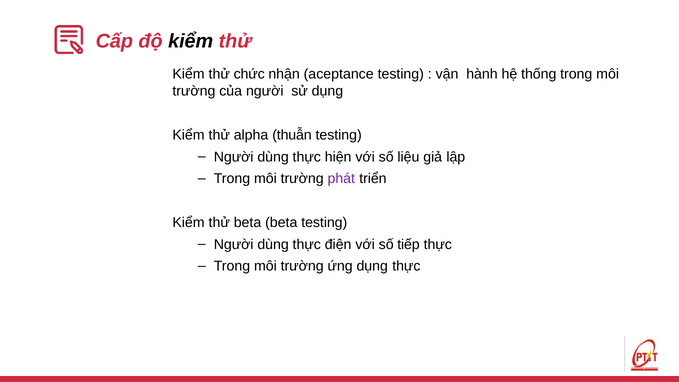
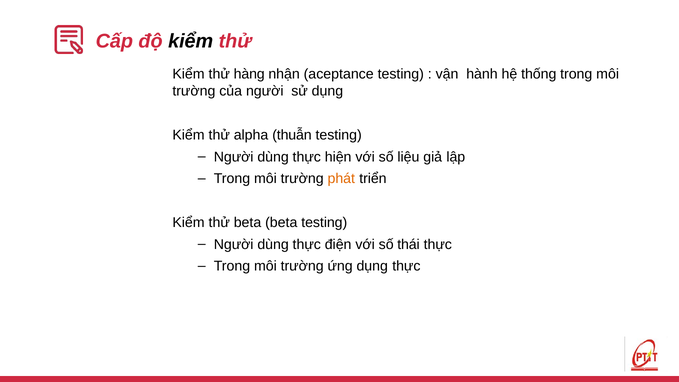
chức: chức -> hàng
phát colour: purple -> orange
tiếp: tiếp -> thái
